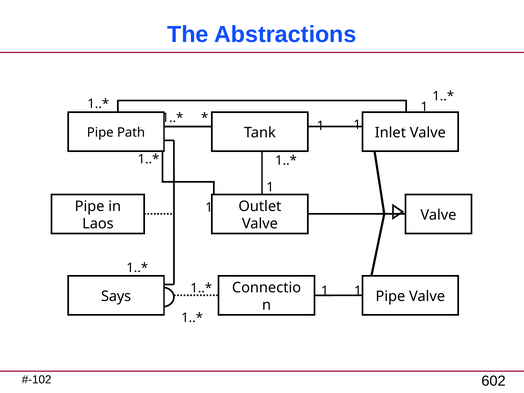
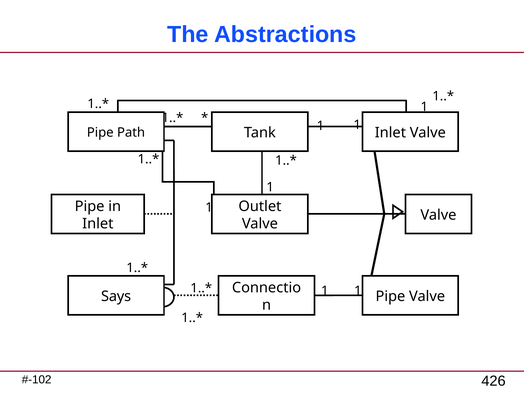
Laos at (98, 224): Laos -> Inlet
602: 602 -> 426
